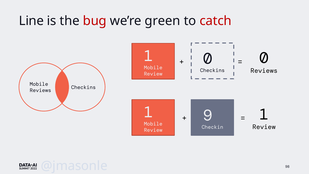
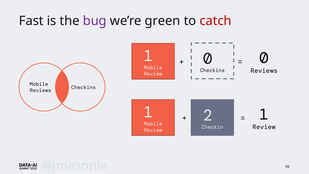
Line: Line -> Fast
bug colour: red -> purple
9: 9 -> 2
